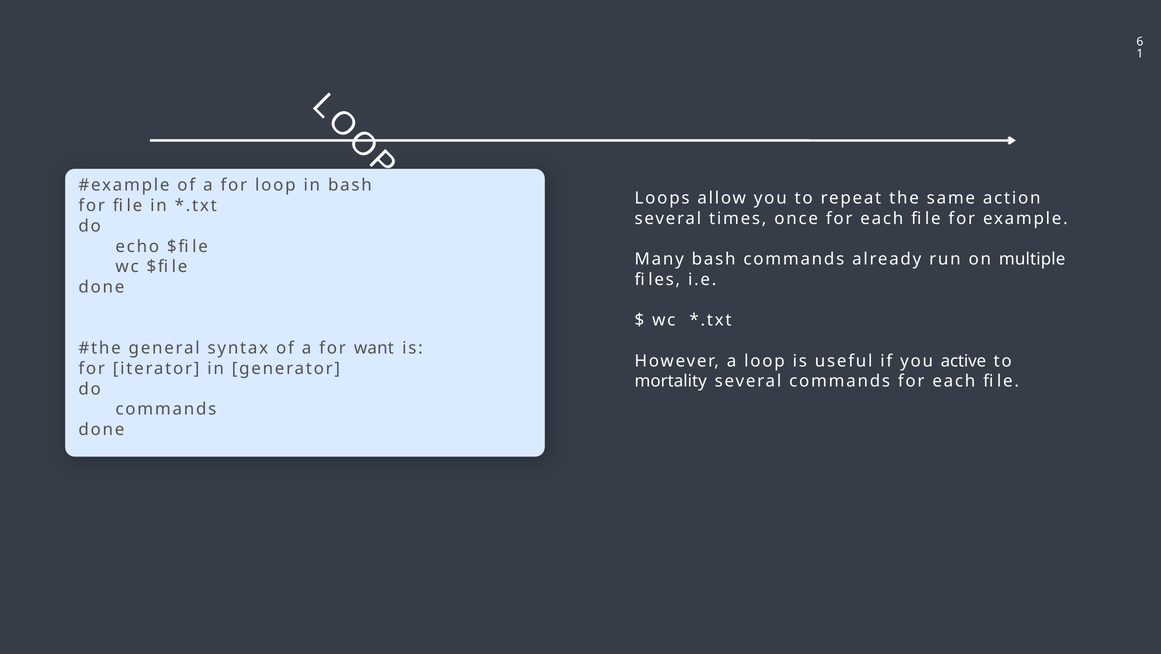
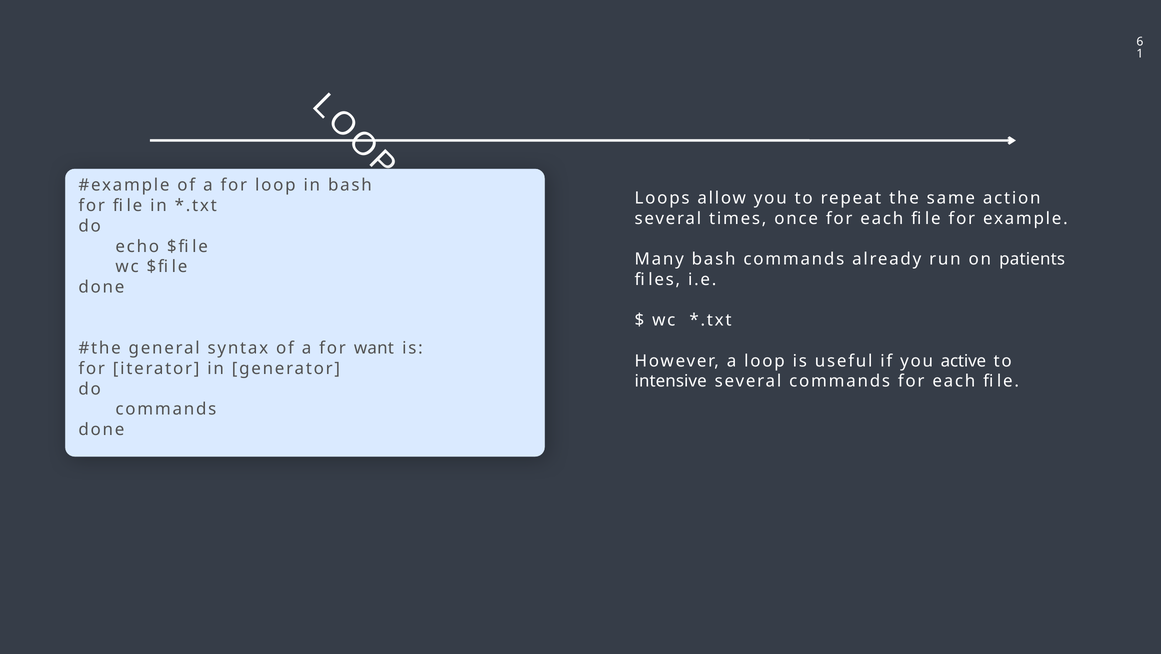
multiple: multiple -> patients
mortality: mortality -> intensive
